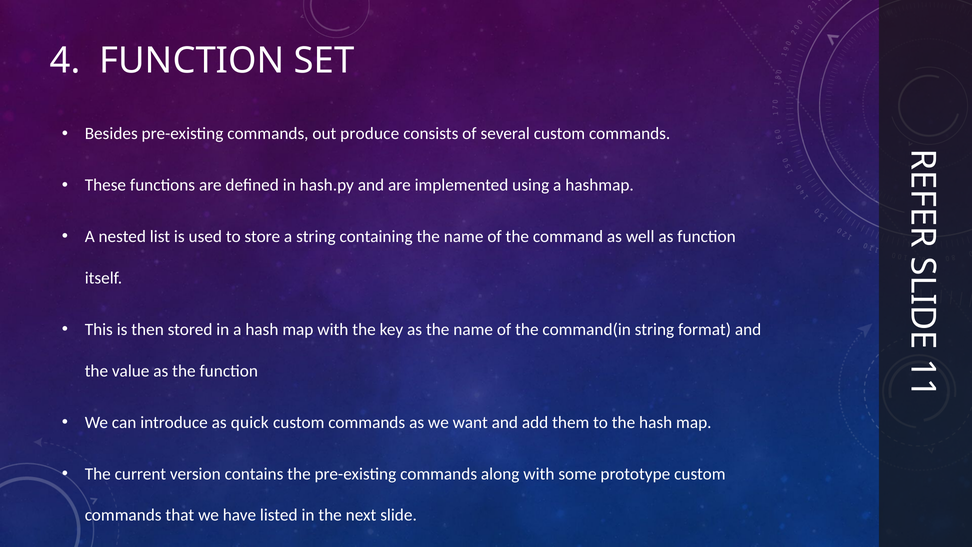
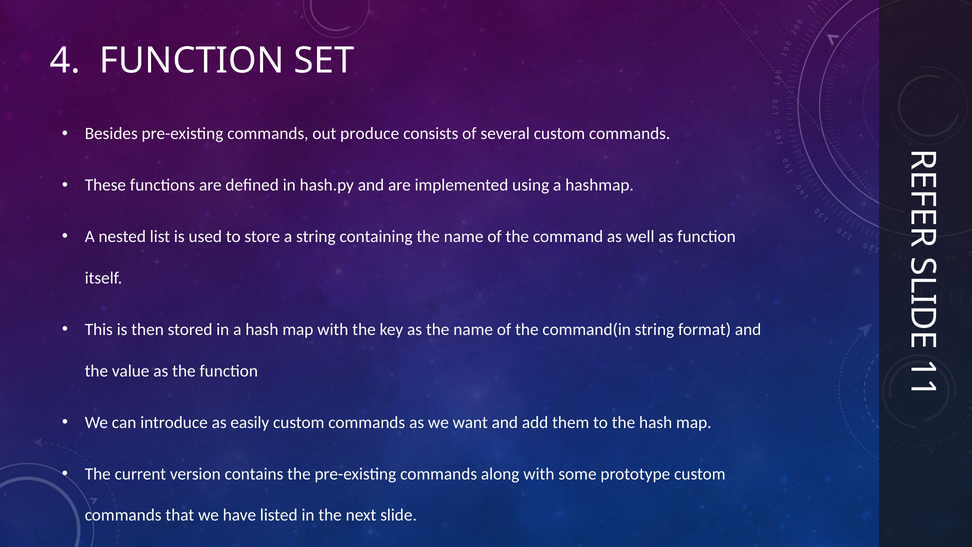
quick: quick -> easily
